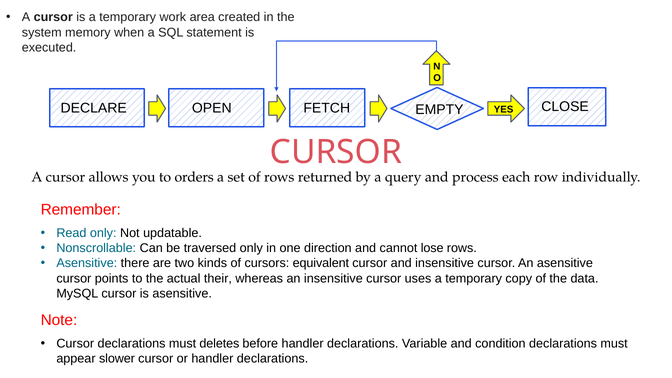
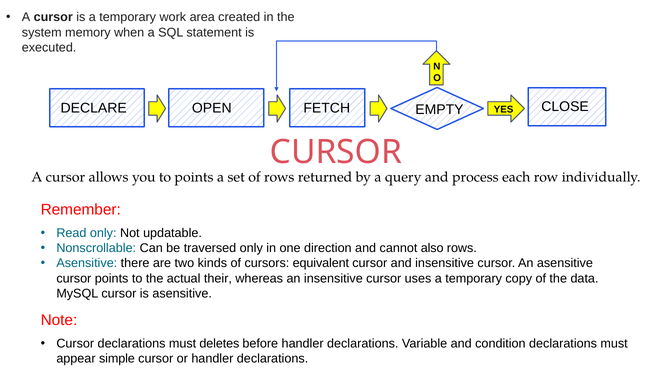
to orders: orders -> points
lose: lose -> also
slower: slower -> simple
